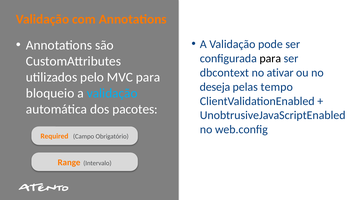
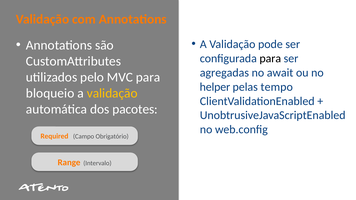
dbcontext: dbcontext -> agregadas
ativar: ativar -> await
deseja: deseja -> helper
validação at (112, 93) colour: light blue -> yellow
